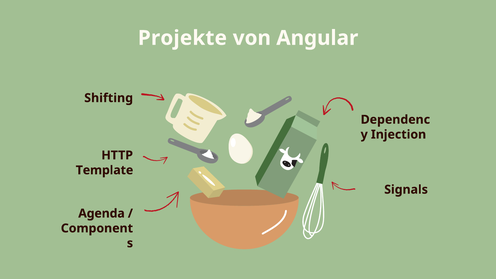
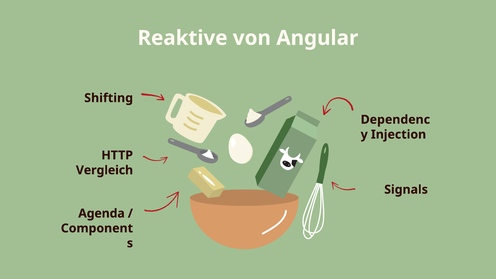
Projekte: Projekte -> Reaktive
Template: Template -> Vergleich
